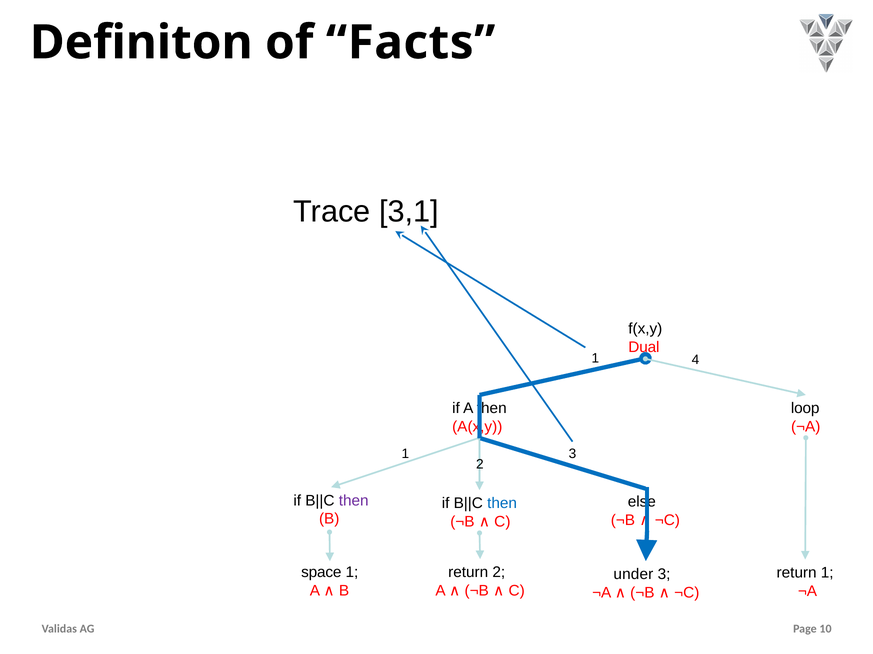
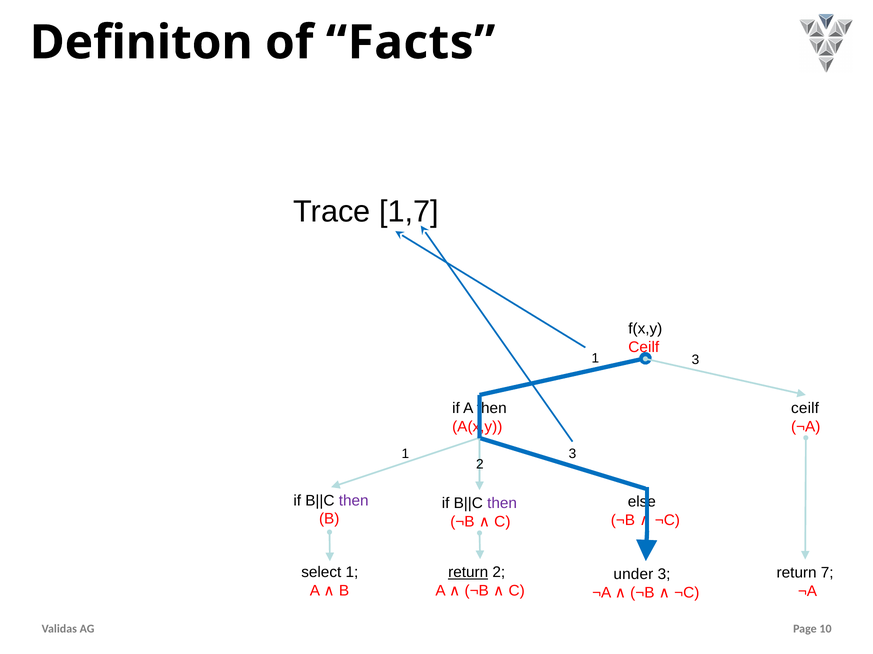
3,1: 3,1 -> 1,7
Dual at (644, 348): Dual -> Ceilf
1 4: 4 -> 3
loop at (805, 409): loop -> ceilf
then at (502, 504) colour: blue -> purple
space: space -> select
return at (468, 573) underline: none -> present
return 1: 1 -> 7
